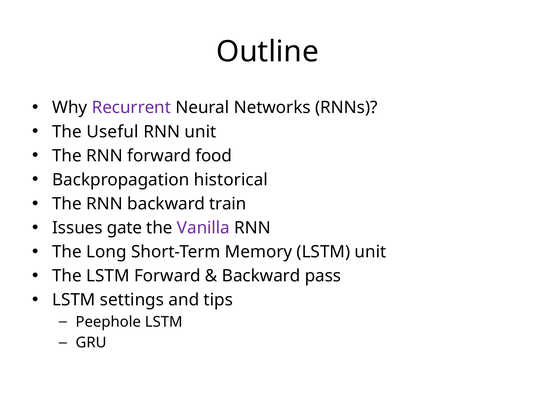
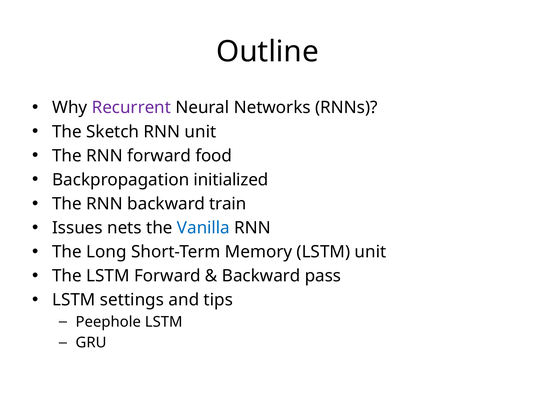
Useful: Useful -> Sketch
historical: historical -> initialized
gate: gate -> nets
Vanilla colour: purple -> blue
